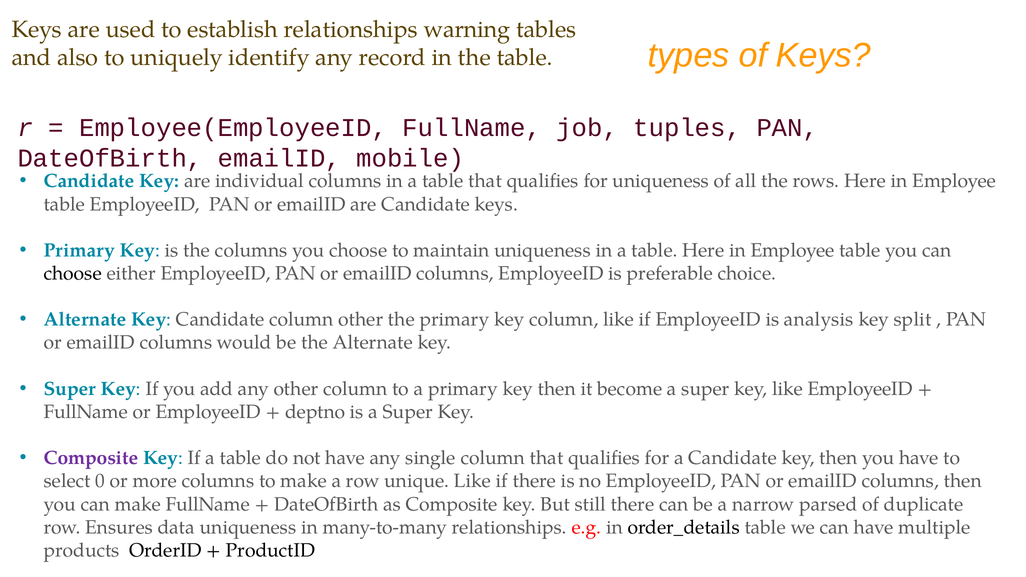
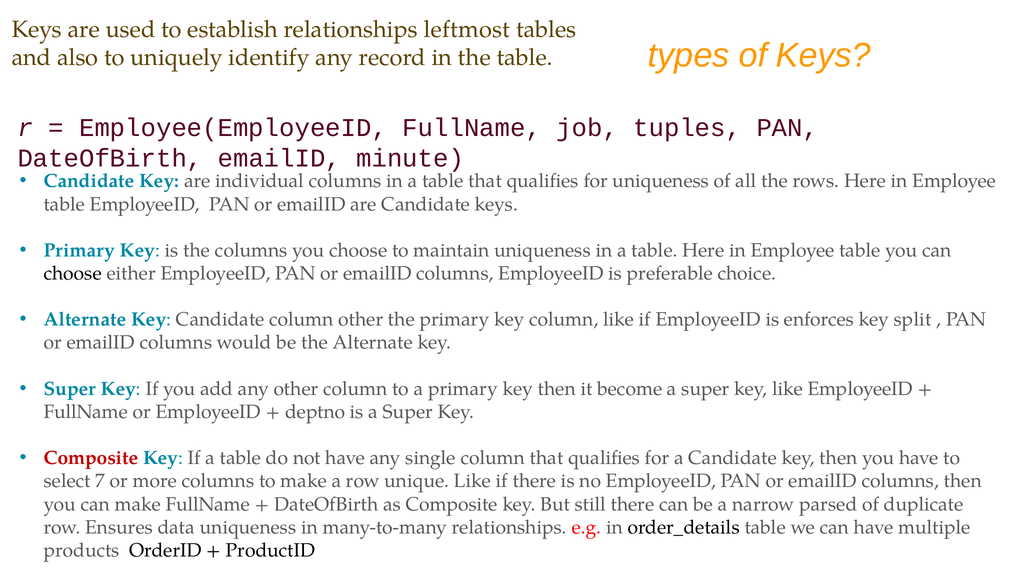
warning: warning -> leftmost
mobile: mobile -> minute
analysis: analysis -> enforces
Composite at (91, 458) colour: purple -> red
0: 0 -> 7
